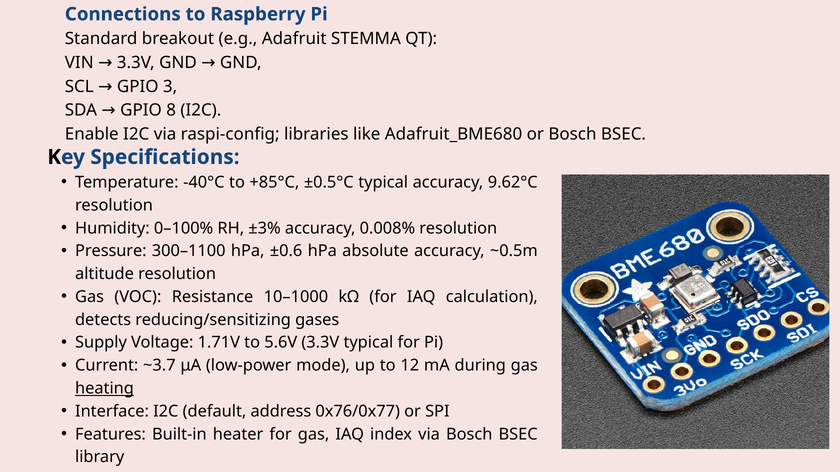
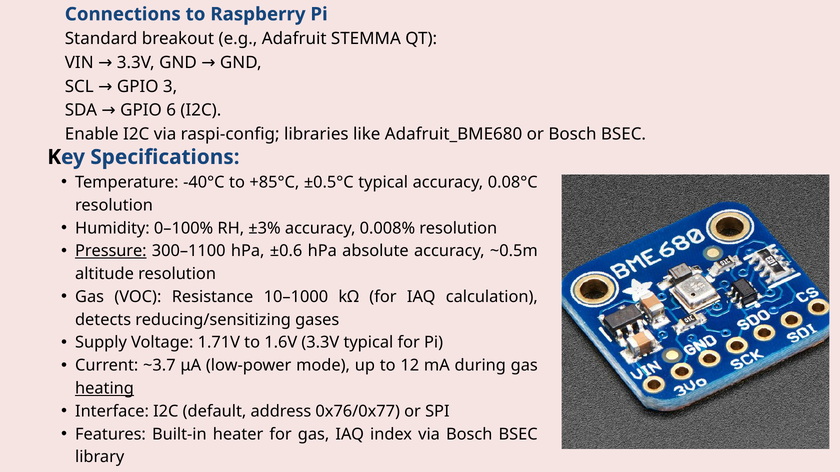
8: 8 -> 6
9.62°C: 9.62°C -> 0.08°C
Pressure underline: none -> present
5.6V: 5.6V -> 1.6V
